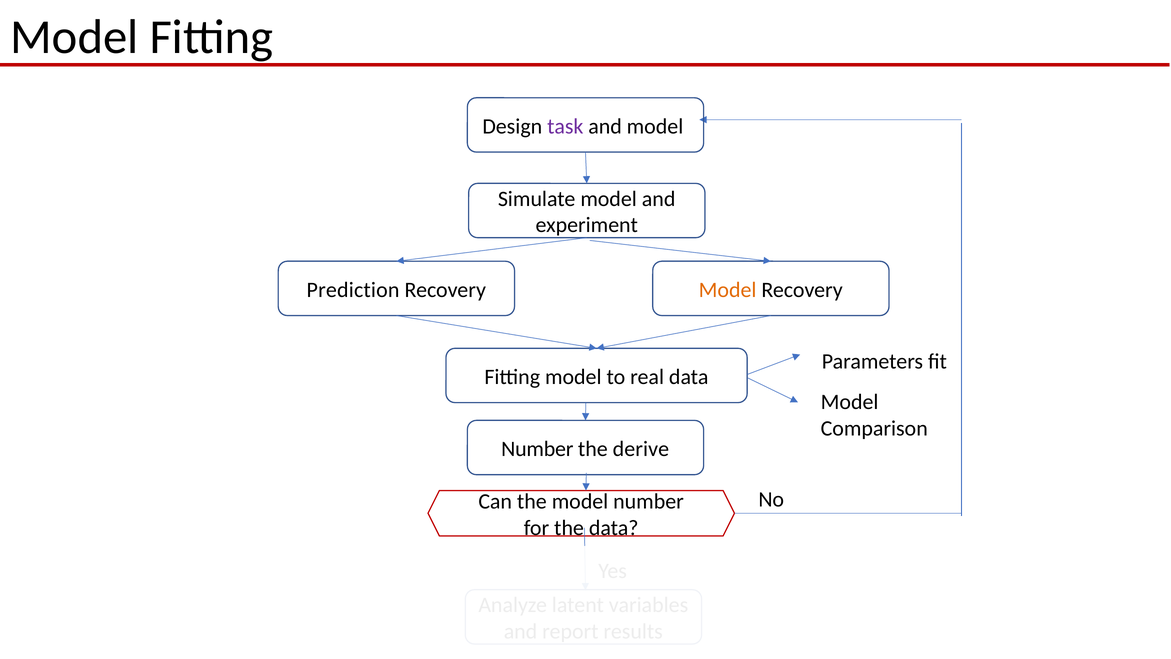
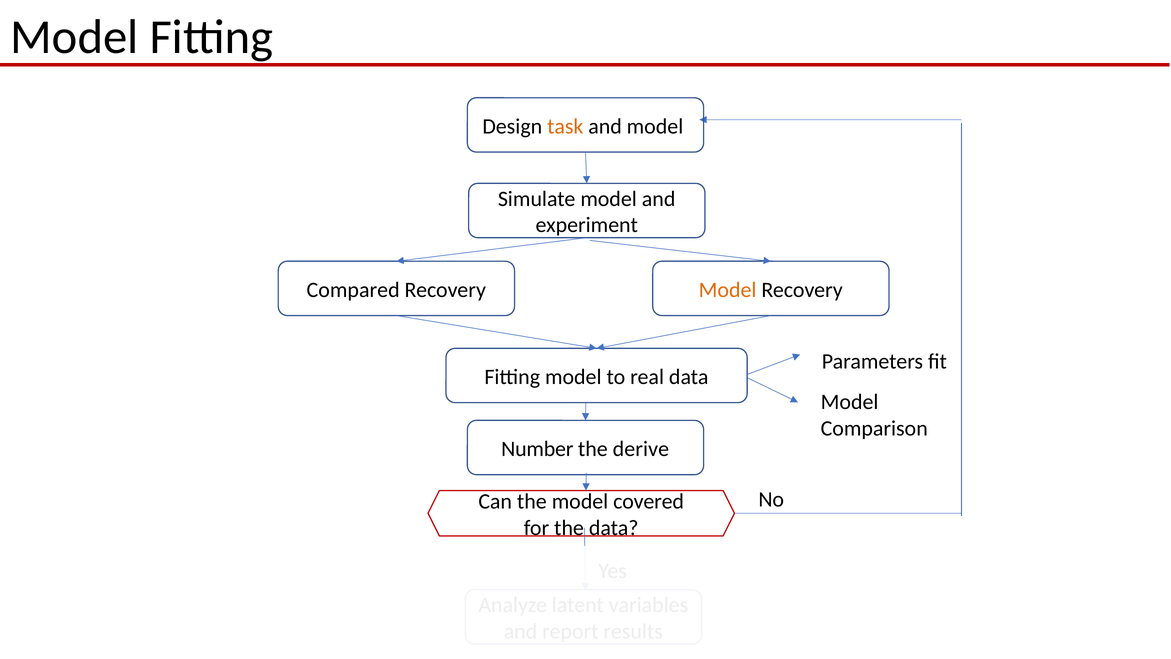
task colour: purple -> orange
Prediction: Prediction -> Compared
the model number: number -> covered
